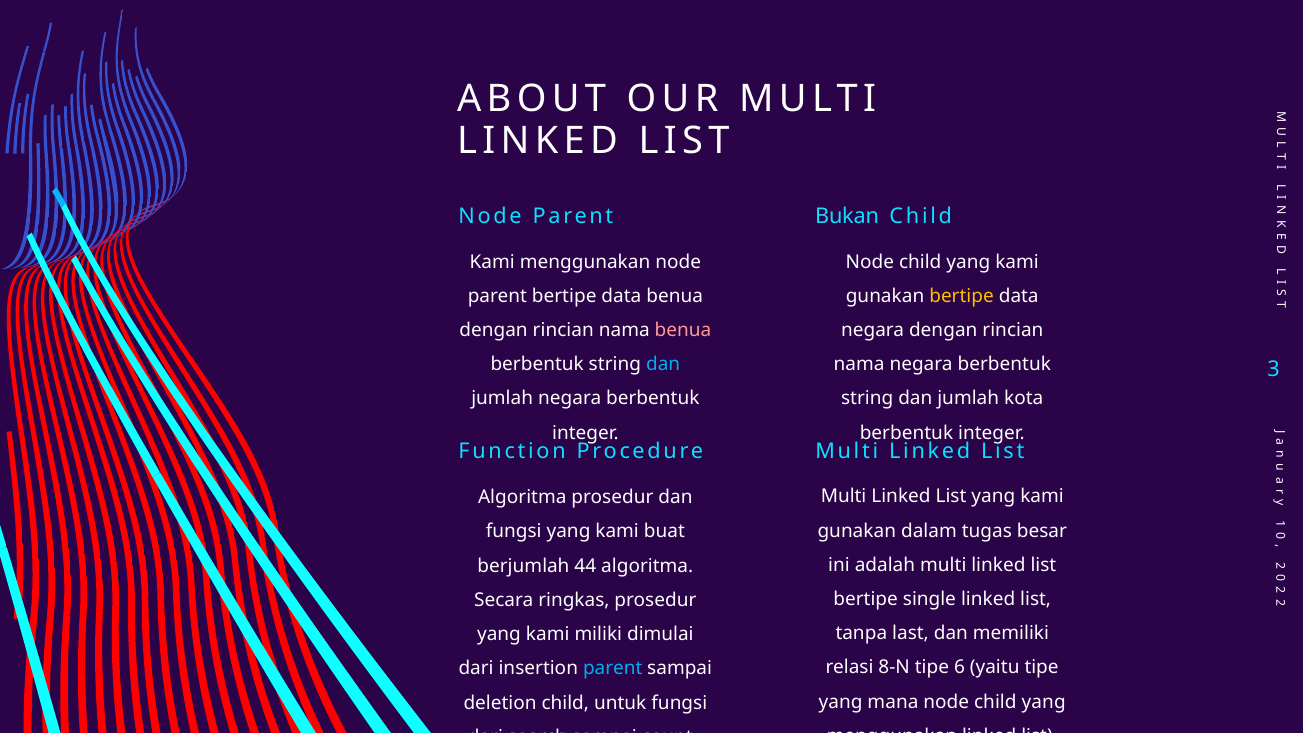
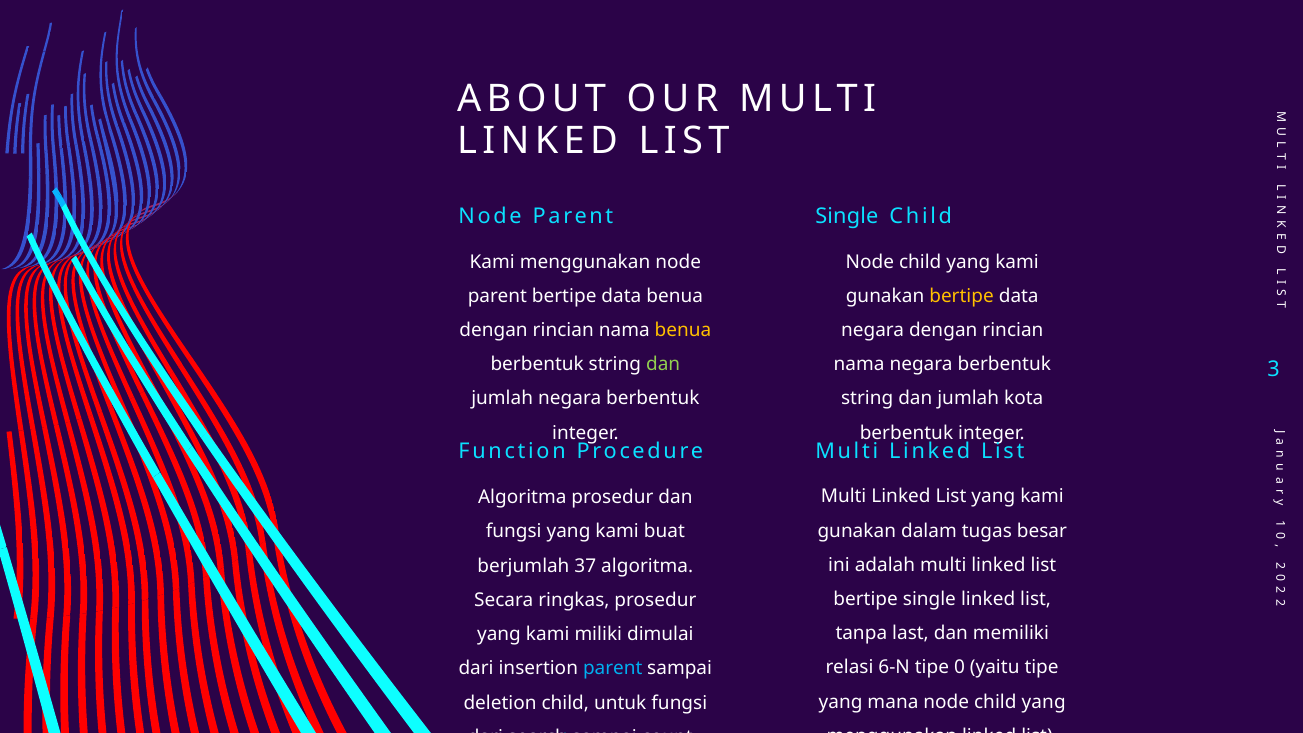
Bukan at (847, 217): Bukan -> Single
benua at (683, 330) colour: pink -> yellow
dan at (663, 364) colour: light blue -> light green
44: 44 -> 37
8-N: 8-N -> 6-N
tipe 6: 6 -> 0
